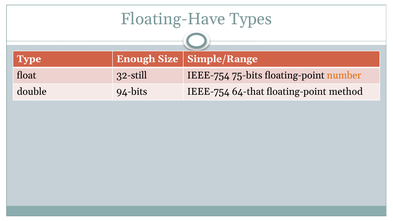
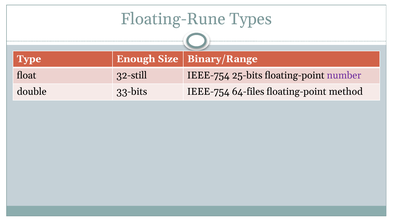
Floating-Have: Floating-Have -> Floating-Rune
Simple/Range: Simple/Range -> Binary/Range
75-bits: 75-bits -> 25-bits
number colour: orange -> purple
94-bits: 94-bits -> 33-bits
64-that: 64-that -> 64-files
